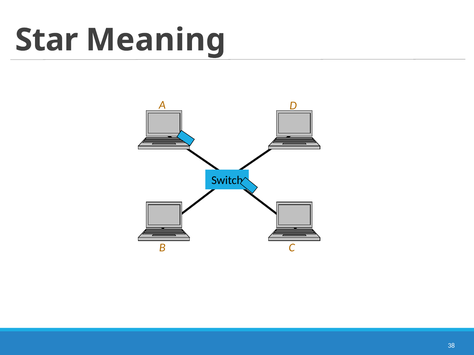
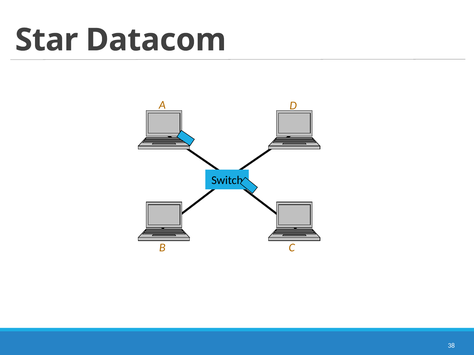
Meaning: Meaning -> Datacom
